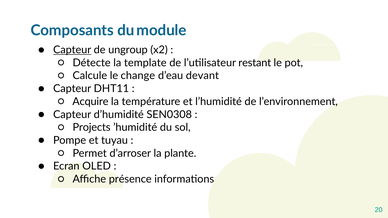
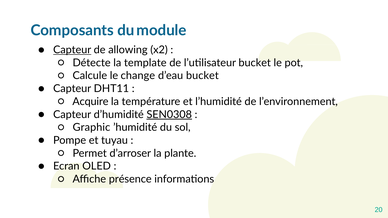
ungroup: ungroup -> allowing
l’utilisateur restant: restant -> bucket
d’eau devant: devant -> bucket
SEN0308 underline: none -> present
Projects: Projects -> Graphic
